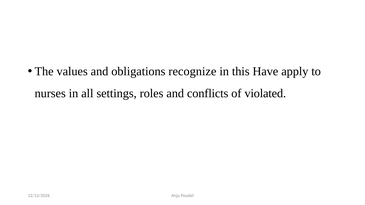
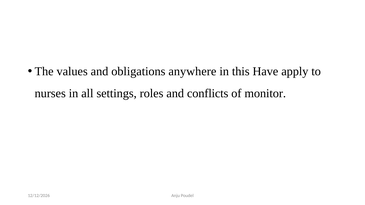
recognize: recognize -> anywhere
violated: violated -> monitor
